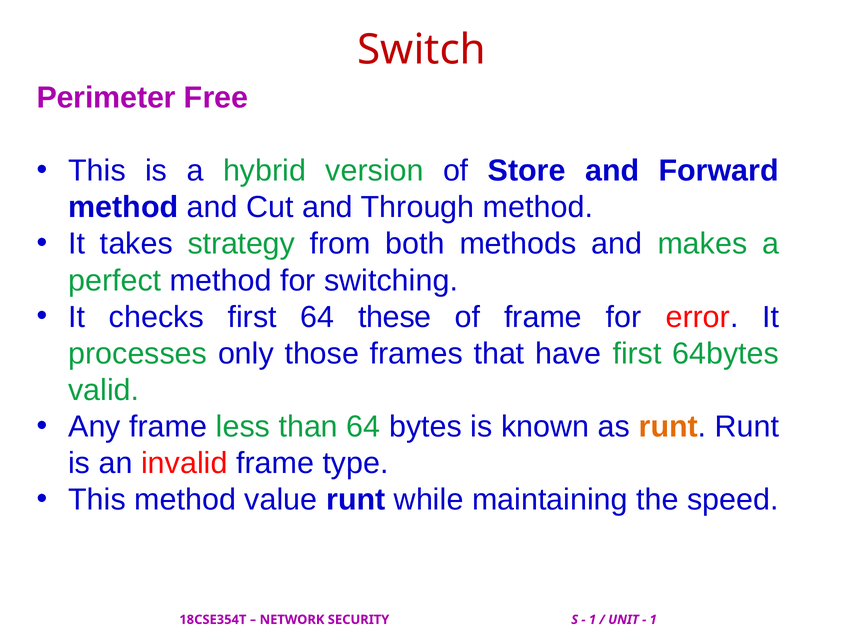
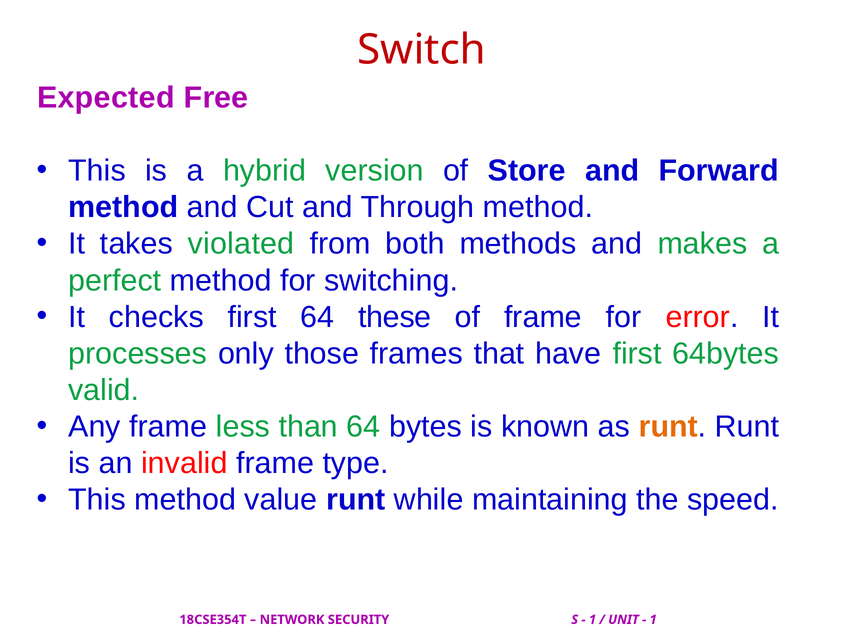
Perimeter: Perimeter -> Expected
strategy: strategy -> violated
